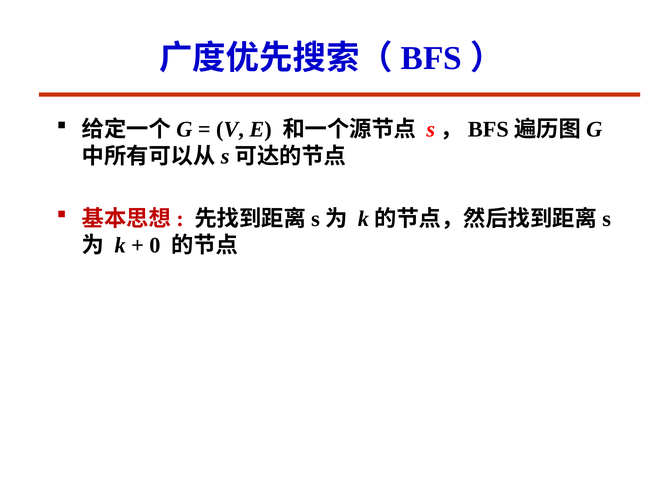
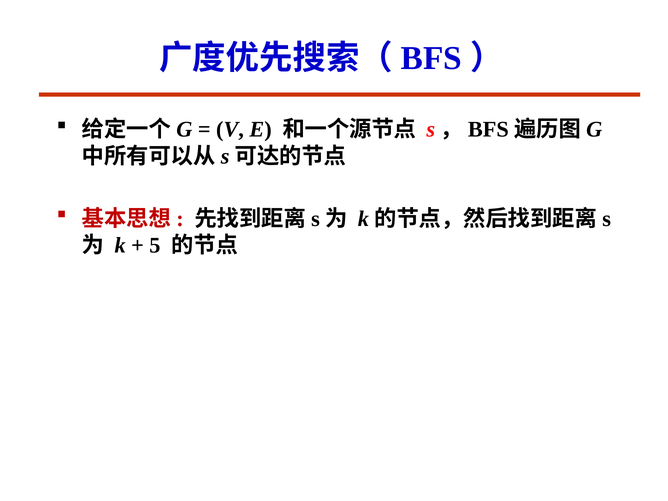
0: 0 -> 5
